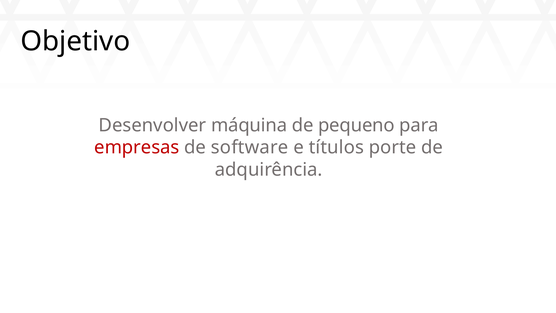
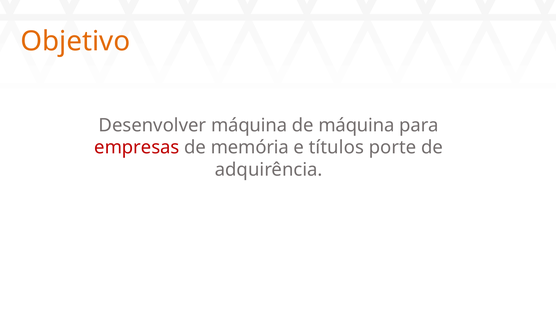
Objetivo colour: black -> orange
de pequeno: pequeno -> máquina
software: software -> memória
